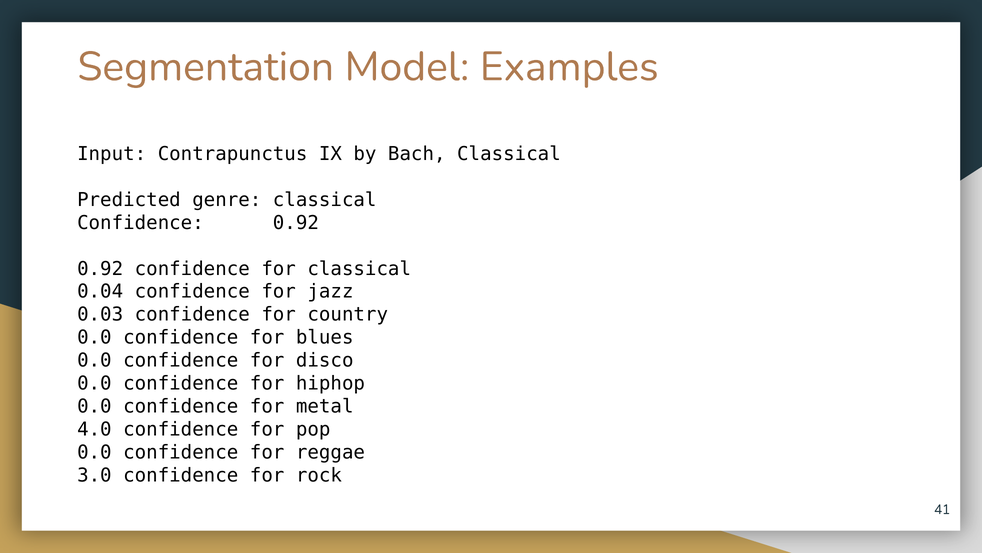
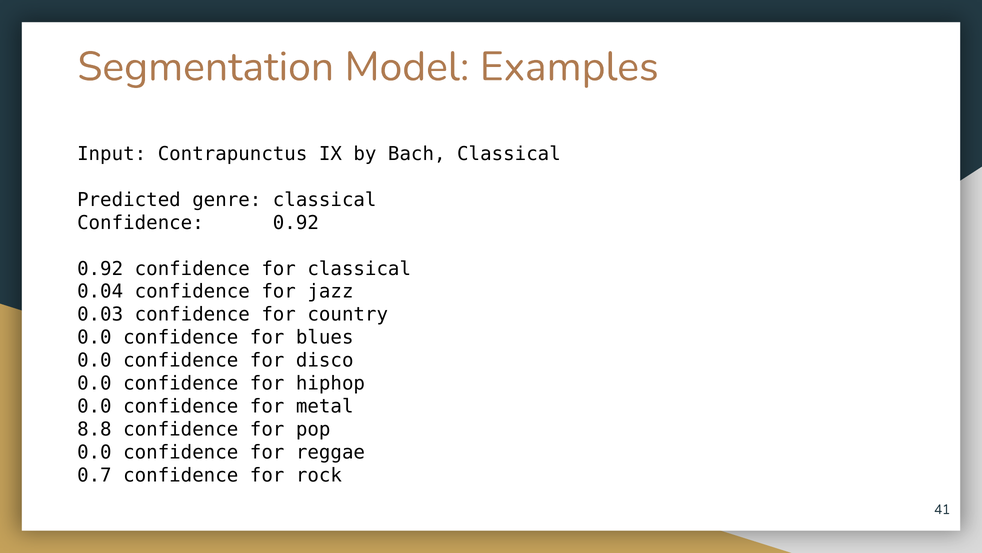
4.0: 4.0 -> 8.8
3.0: 3.0 -> 0.7
